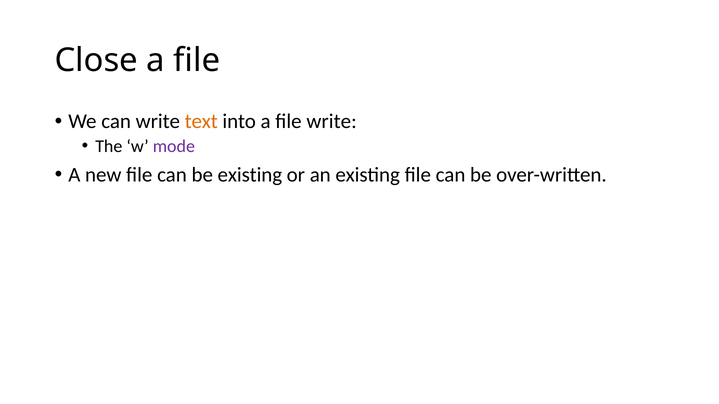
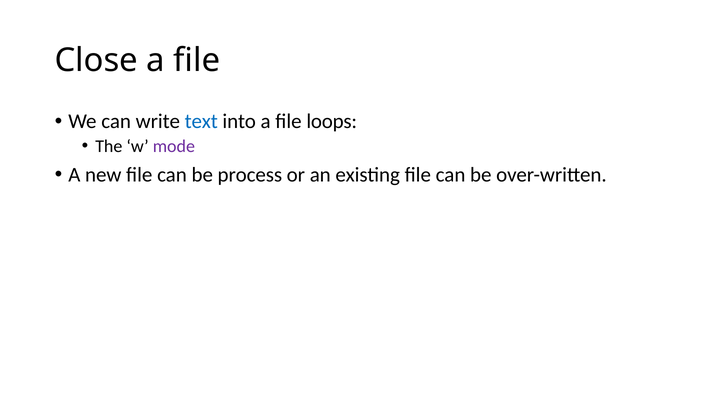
text colour: orange -> blue
file write: write -> loops
be existing: existing -> process
